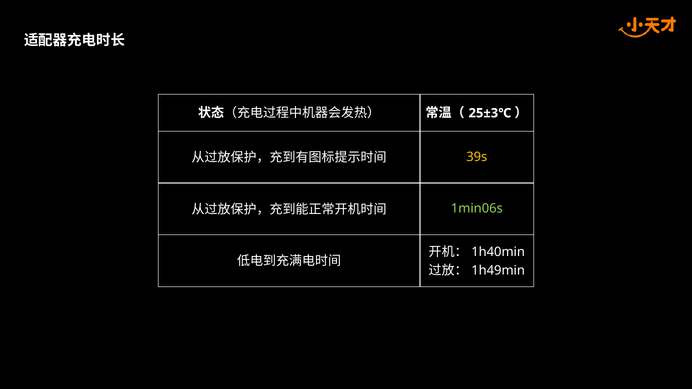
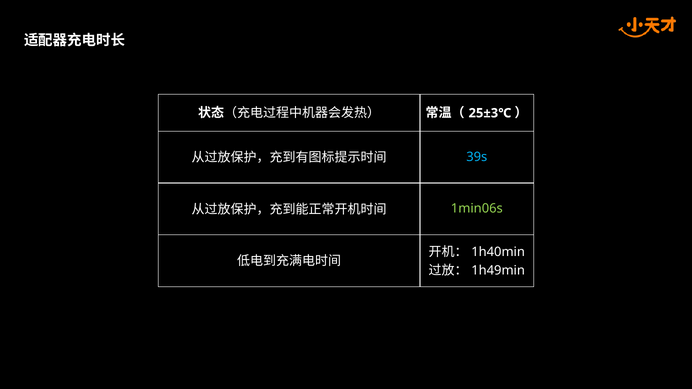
39s colour: yellow -> light blue
